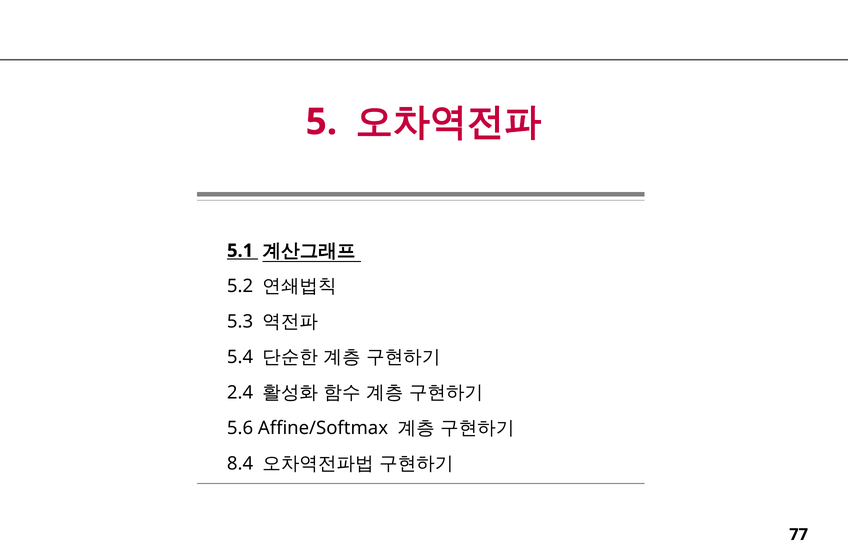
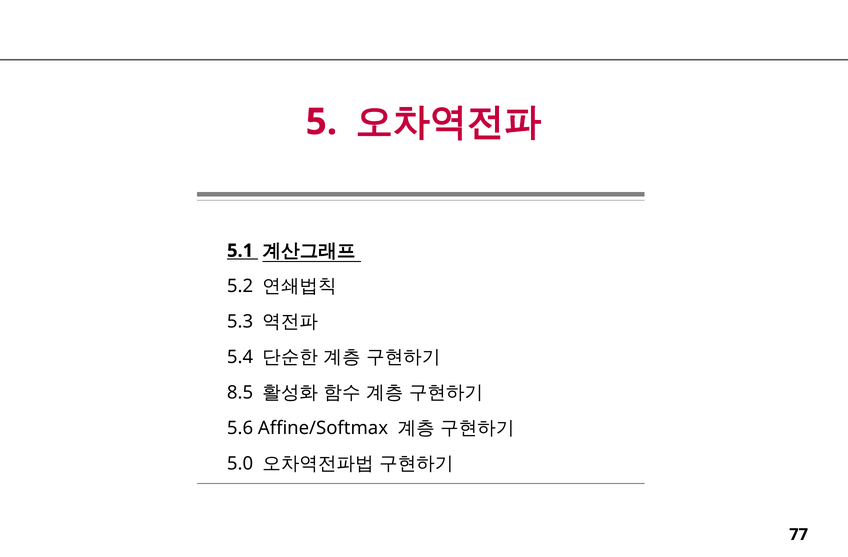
2.4: 2.4 -> 8.5
8.4: 8.4 -> 5.0
